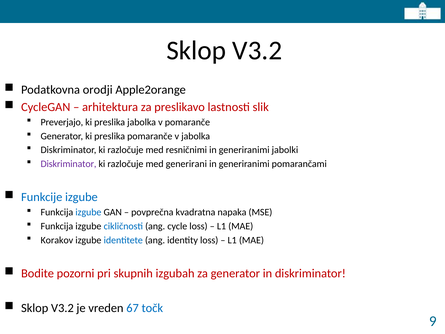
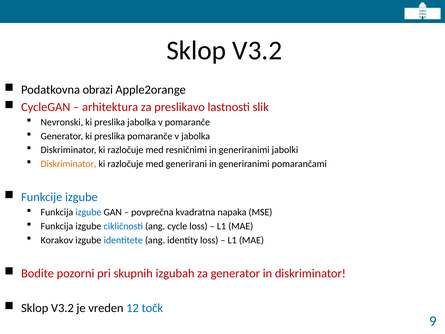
orodji: orodji -> obrazi
Preverjajo: Preverjajo -> Nevronski
Diskriminator at (69, 164) colour: purple -> orange
67: 67 -> 12
